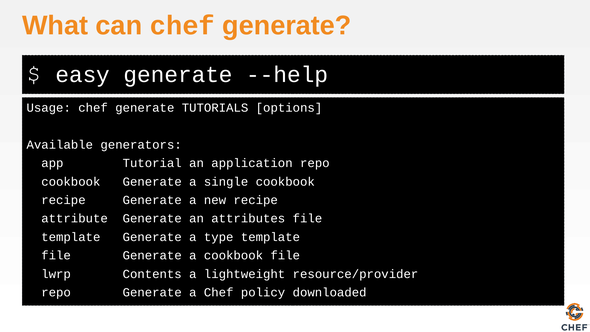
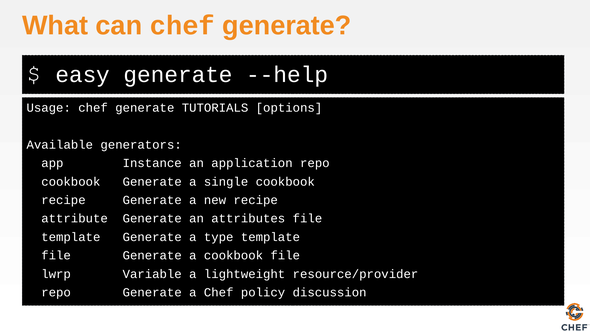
Tutorial: Tutorial -> Instance
Contents: Contents -> Variable
downloaded: downloaded -> discussion
